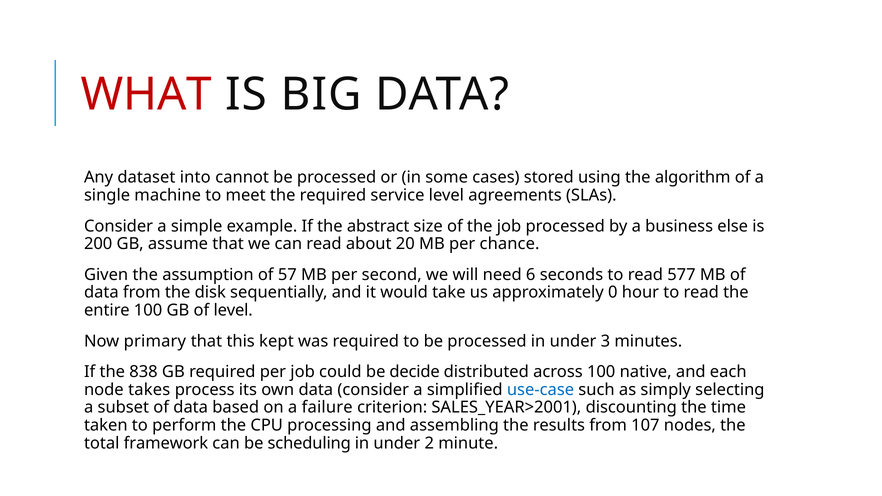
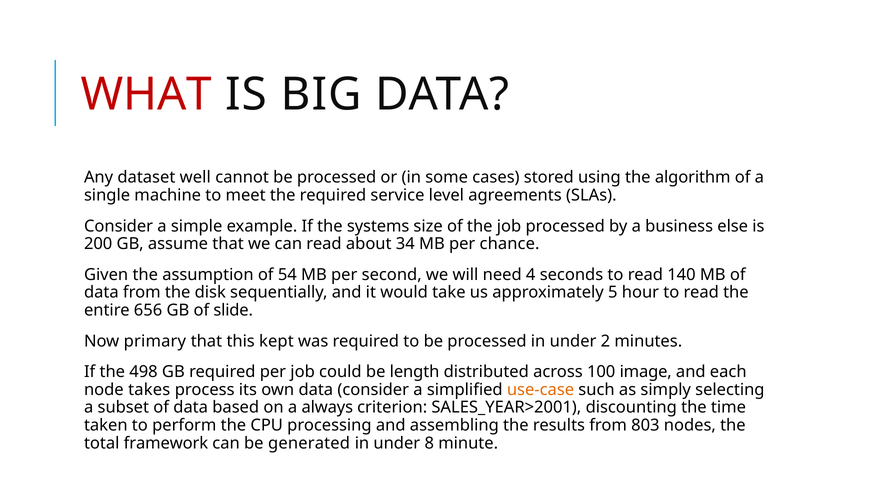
into: into -> well
abstract: abstract -> systems
20: 20 -> 34
57: 57 -> 54
6: 6 -> 4
577: 577 -> 140
0: 0 -> 5
entire 100: 100 -> 656
of level: level -> slide
3: 3 -> 2
838: 838 -> 498
decide: decide -> length
native: native -> image
use-case colour: blue -> orange
failure: failure -> always
107: 107 -> 803
scheduling: scheduling -> generated
2: 2 -> 8
